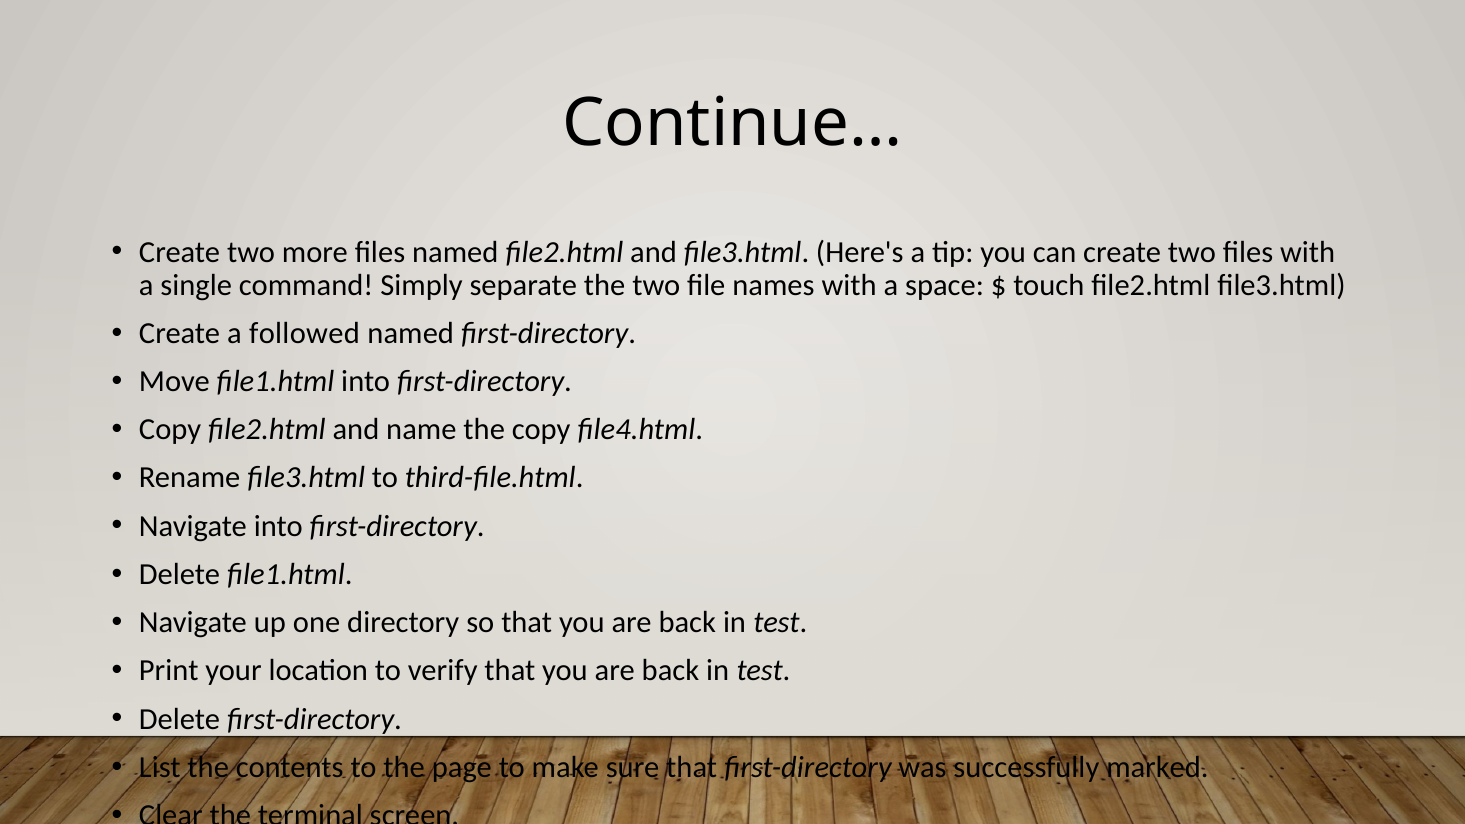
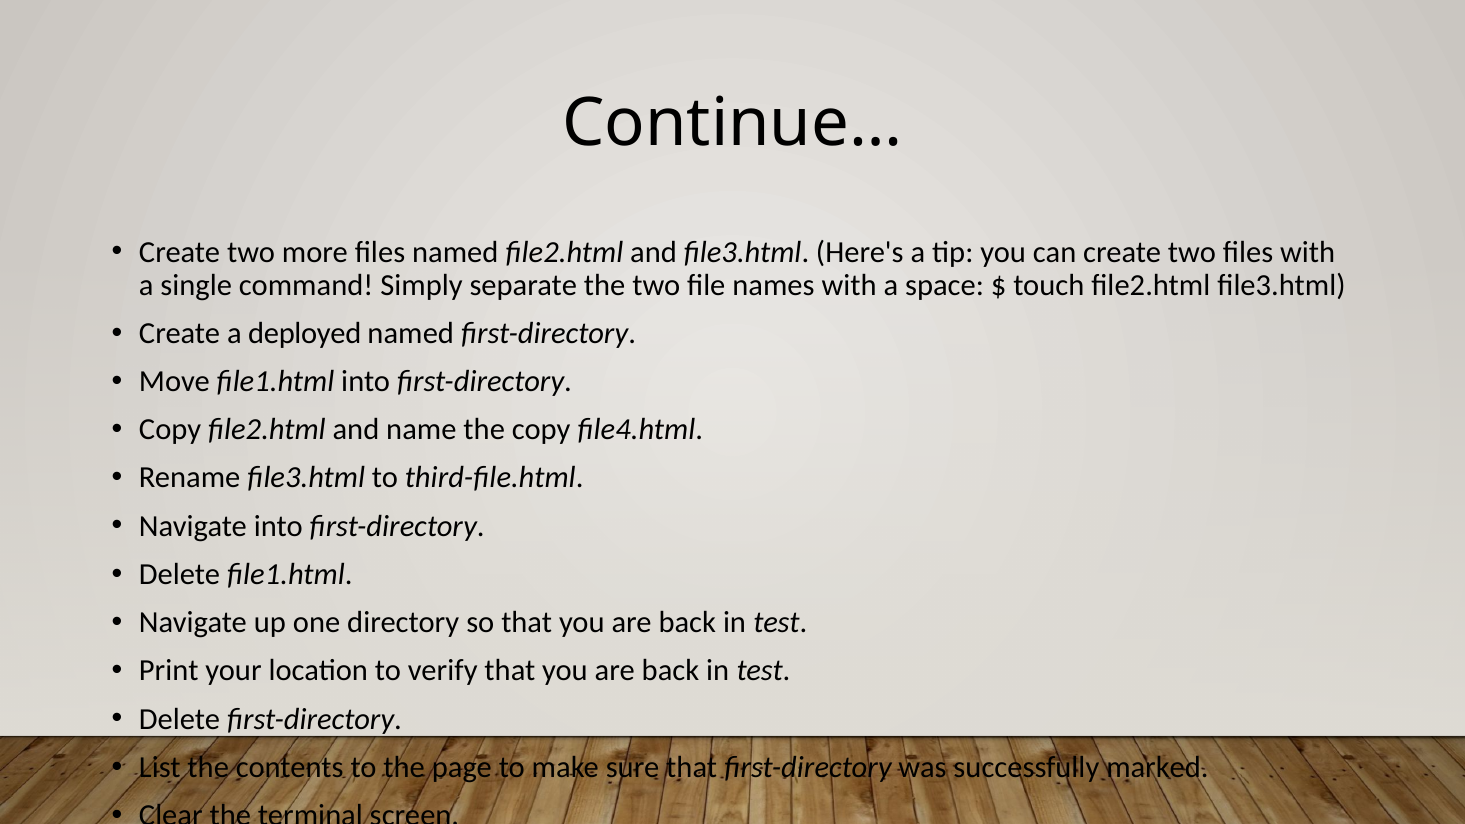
followed: followed -> deployed
